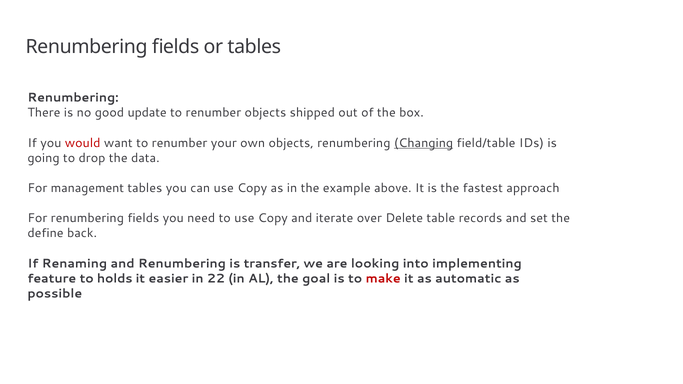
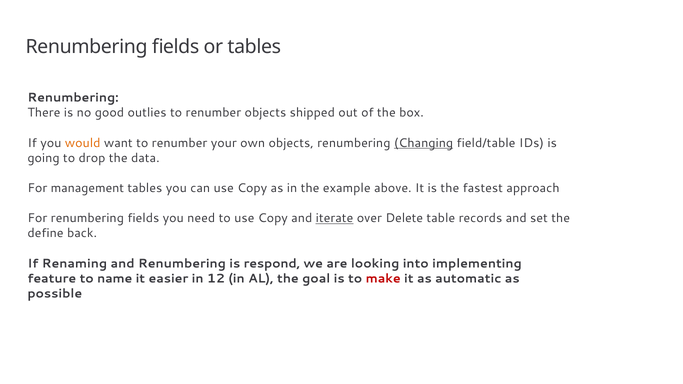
update: update -> outlies
would colour: red -> orange
iterate underline: none -> present
transfer: transfer -> respond
holds: holds -> name
22: 22 -> 12
